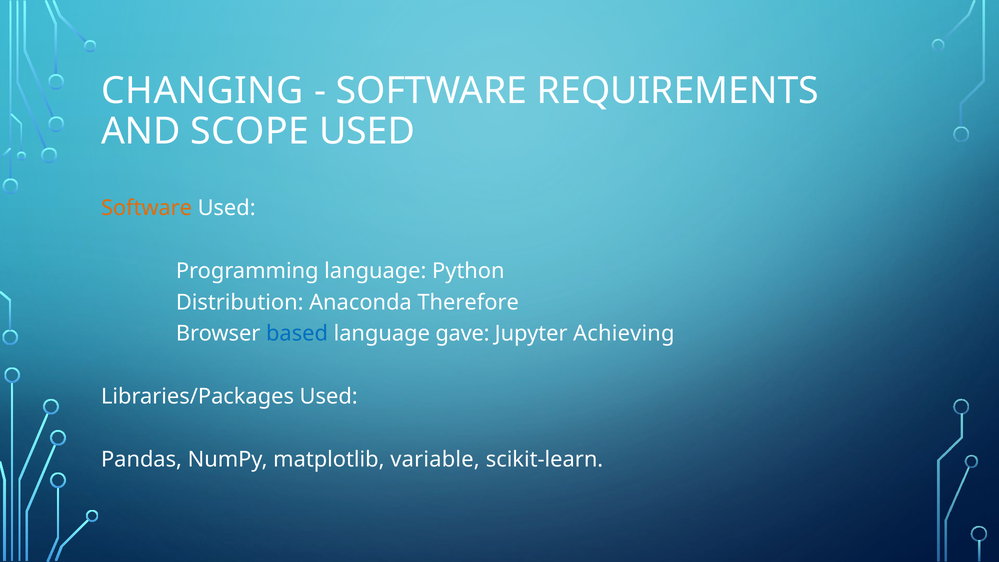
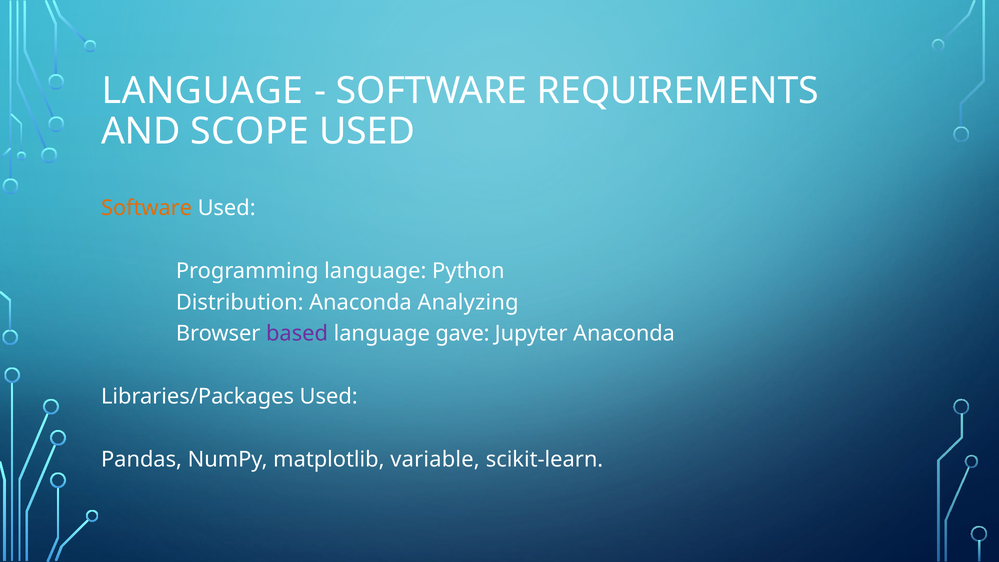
CHANGING at (202, 91): CHANGING -> LANGUAGE
Therefore: Therefore -> Analyzing
based colour: blue -> purple
Jupyter Achieving: Achieving -> Anaconda
